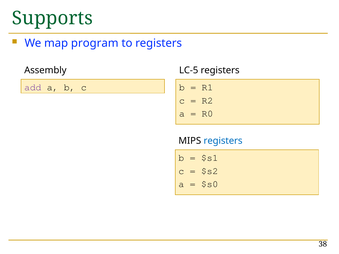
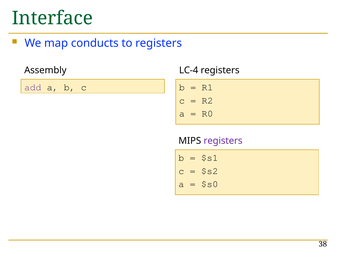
Supports: Supports -> Interface
program: program -> conducts
LC-5: LC-5 -> LC-4
registers at (223, 141) colour: blue -> purple
